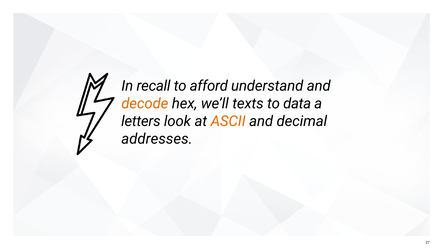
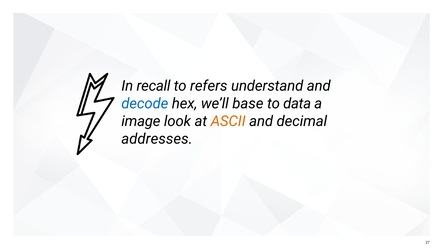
afford: afford -> refers
decode colour: orange -> blue
texts: texts -> base
letters: letters -> image
